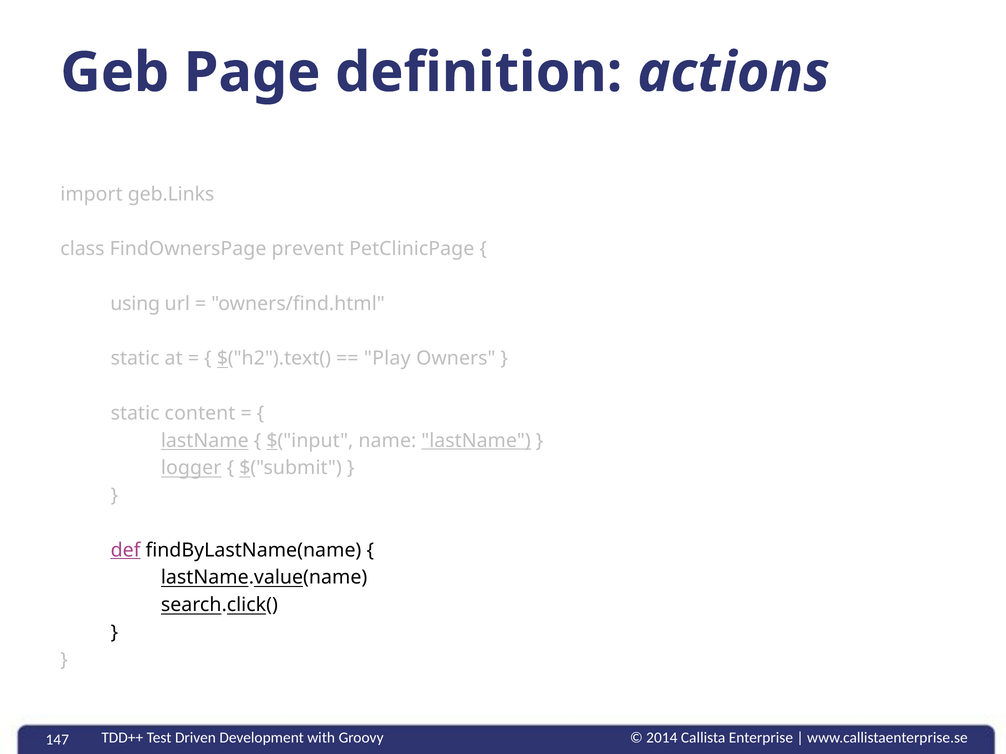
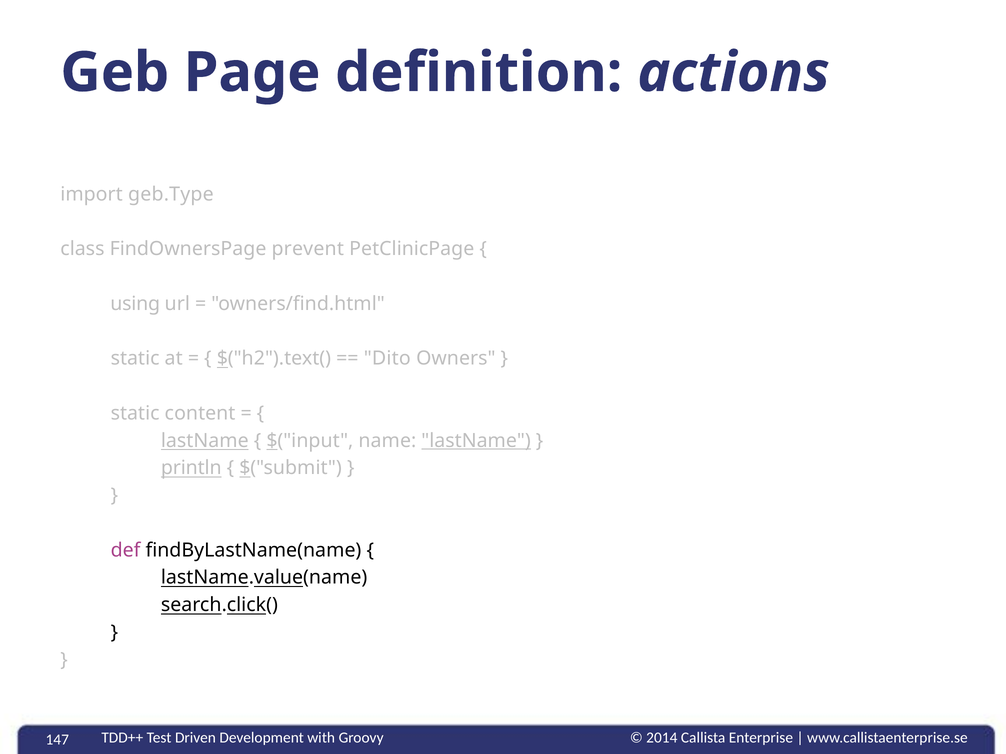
geb.Links: geb.Links -> geb.Type
Play: Play -> Dito
logger: logger -> println
def underline: present -> none
